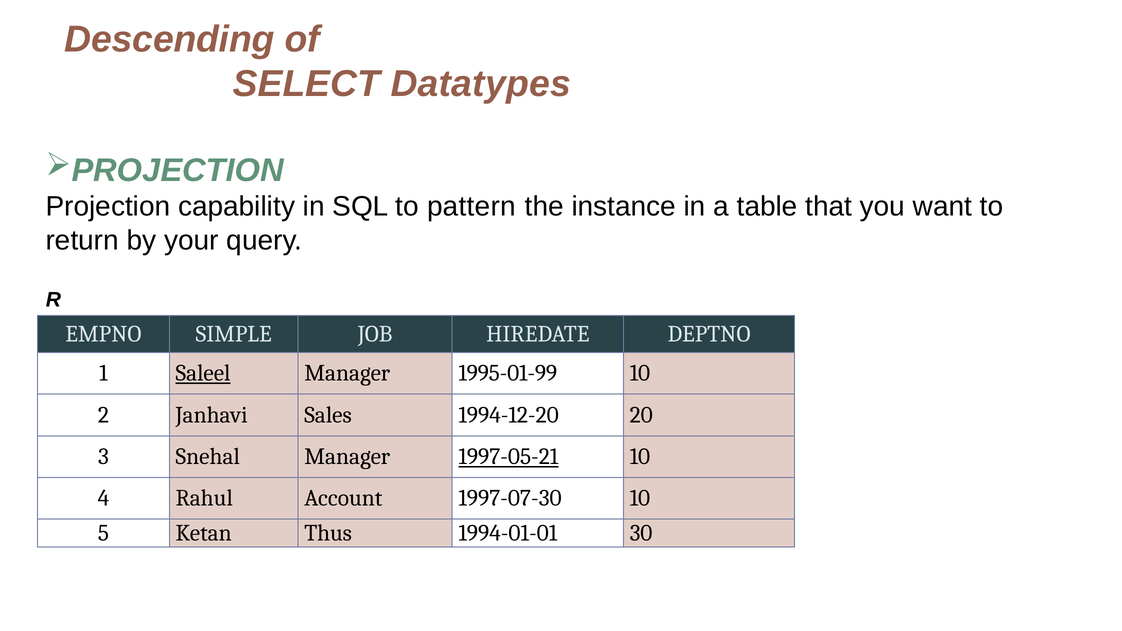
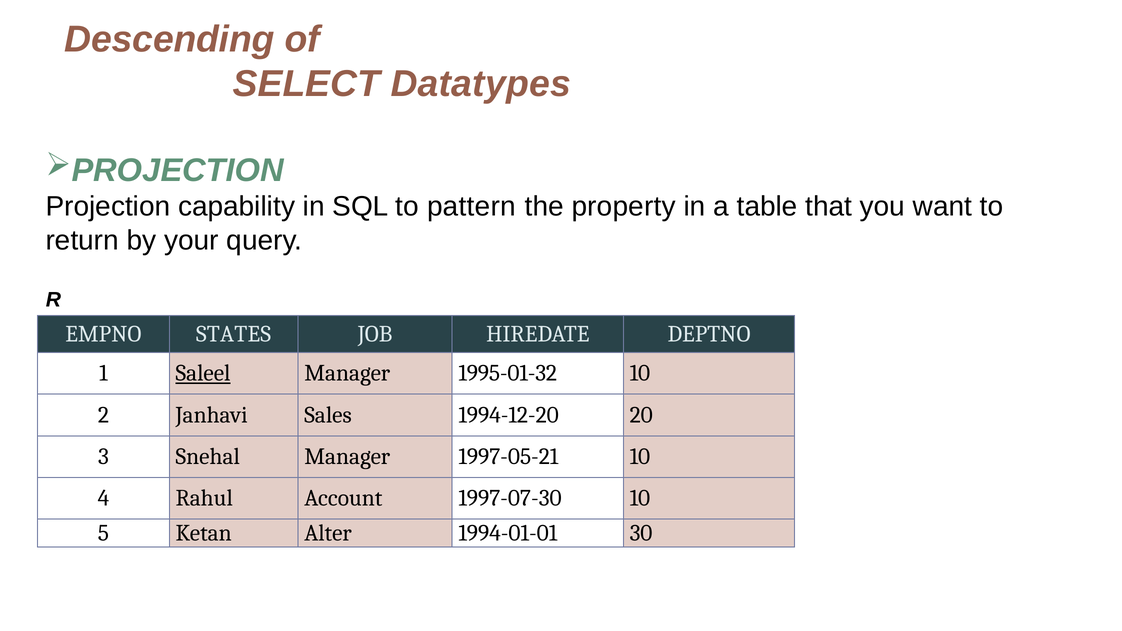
instance: instance -> property
SIMPLE: SIMPLE -> STATES
1995-01-99: 1995-01-99 -> 1995-01-32
1997-05-21 underline: present -> none
Thus: Thus -> Alter
